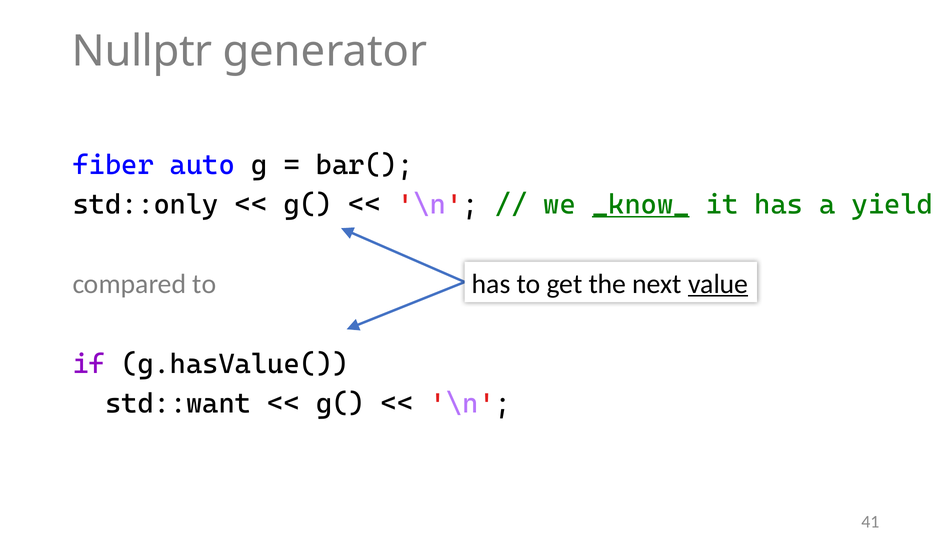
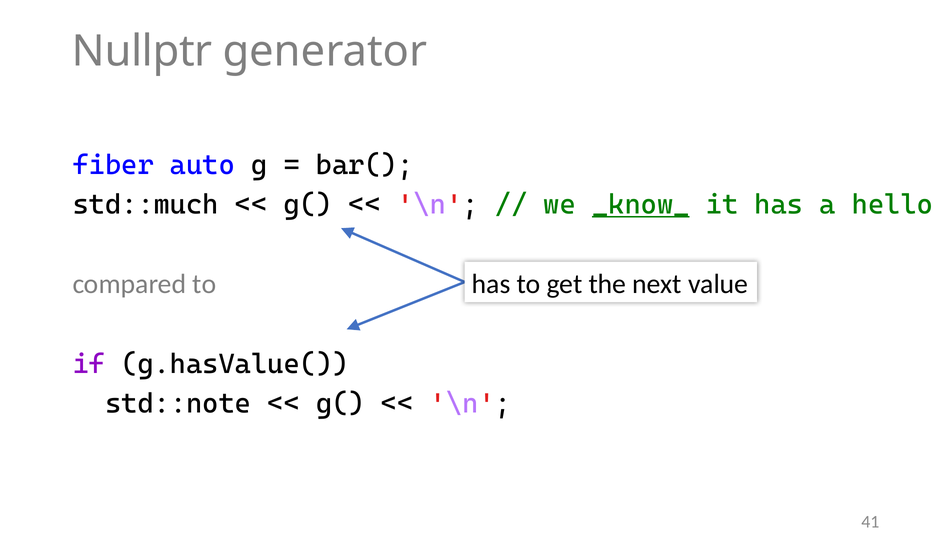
std::only: std::only -> std::much
yield: yield -> hello
value underline: present -> none
std::want: std::want -> std::note
